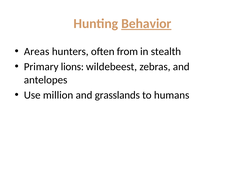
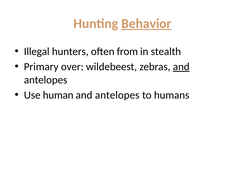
Areas: Areas -> Illegal
lions: lions -> over
and at (181, 67) underline: none -> present
million: million -> human
grasslands at (117, 95): grasslands -> antelopes
